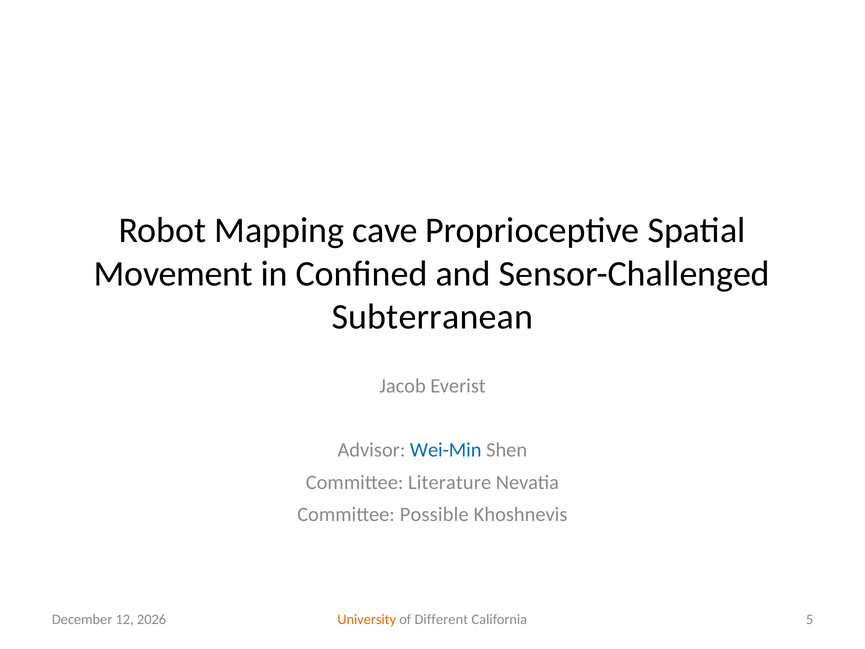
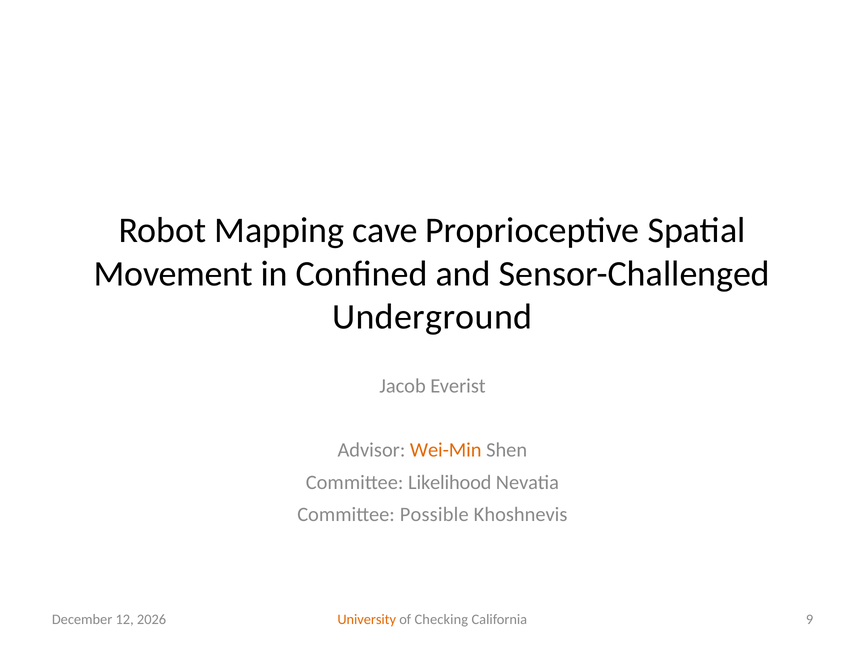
Subterranean: Subterranean -> Underground
Wei-Min colour: blue -> orange
Literature: Literature -> Likelihood
Different: Different -> Checking
5: 5 -> 9
